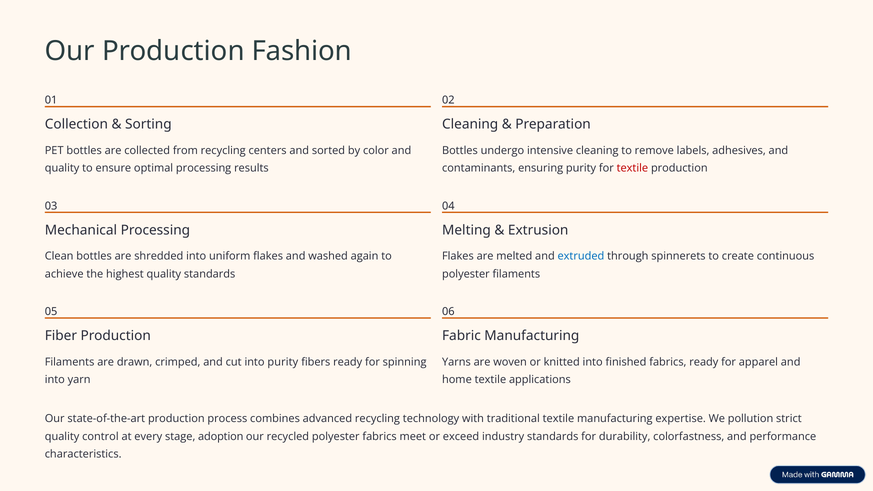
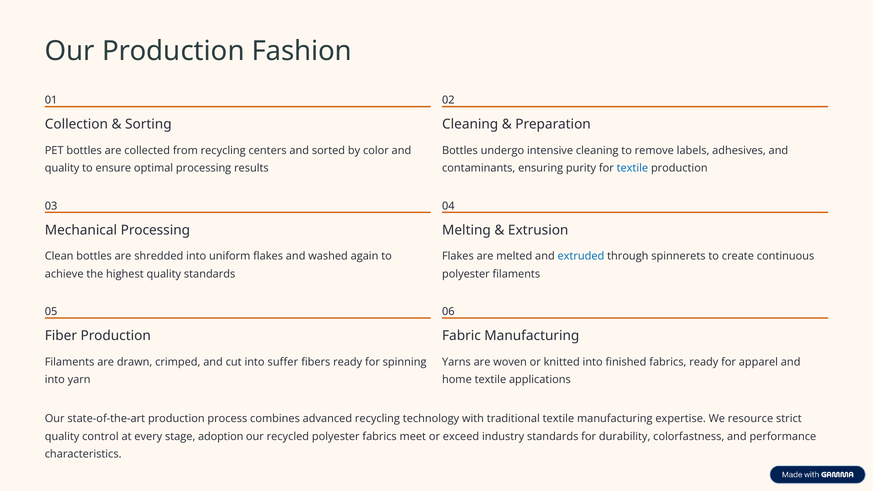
textile at (632, 168) colour: red -> blue
into purity: purity -> suffer
pollution: pollution -> resource
